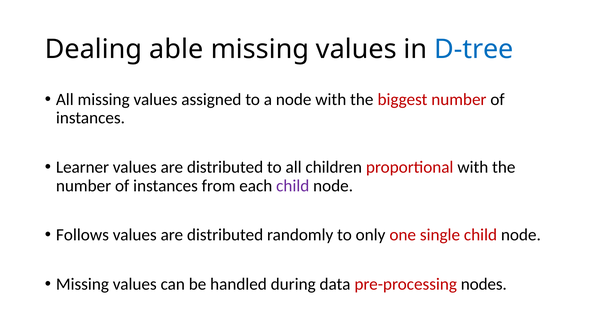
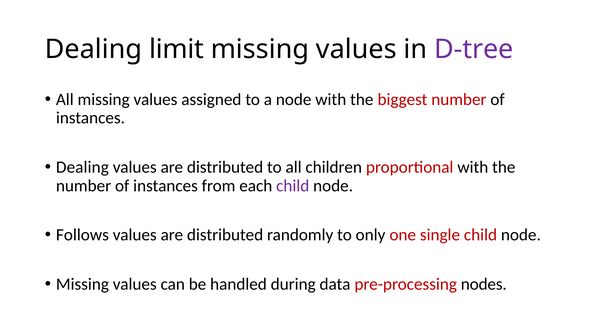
able: able -> limit
D-tree colour: blue -> purple
Learner at (82, 167): Learner -> Dealing
